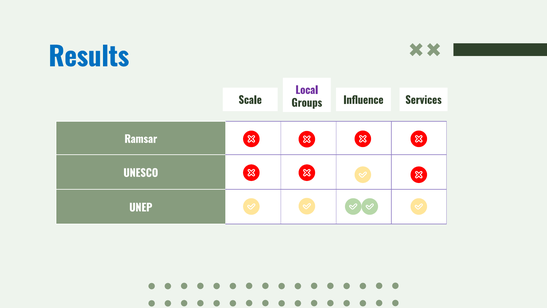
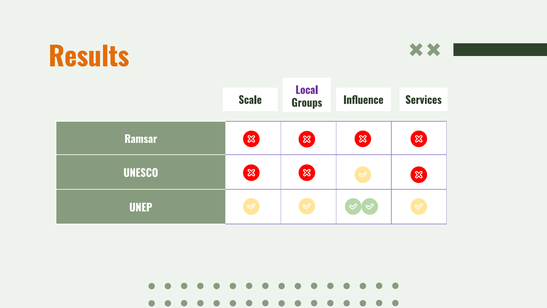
Results colour: blue -> orange
